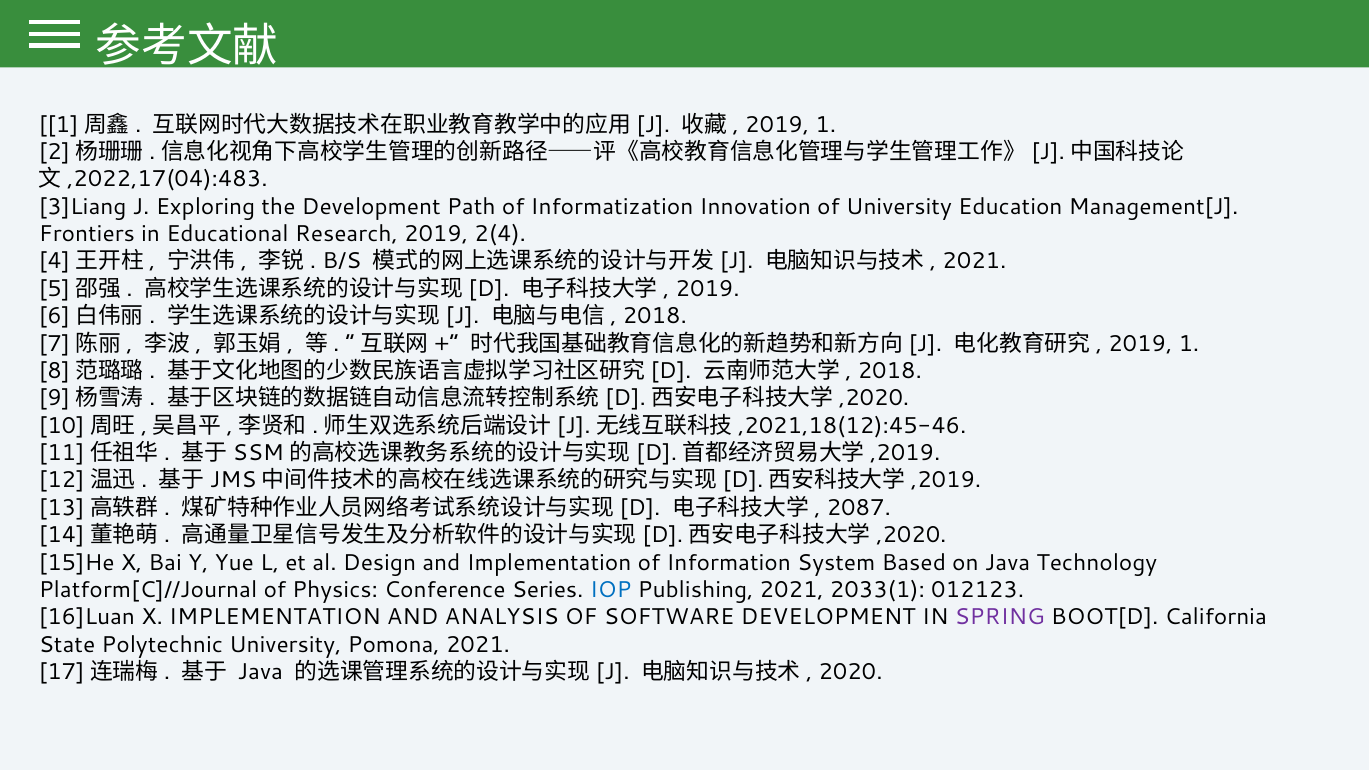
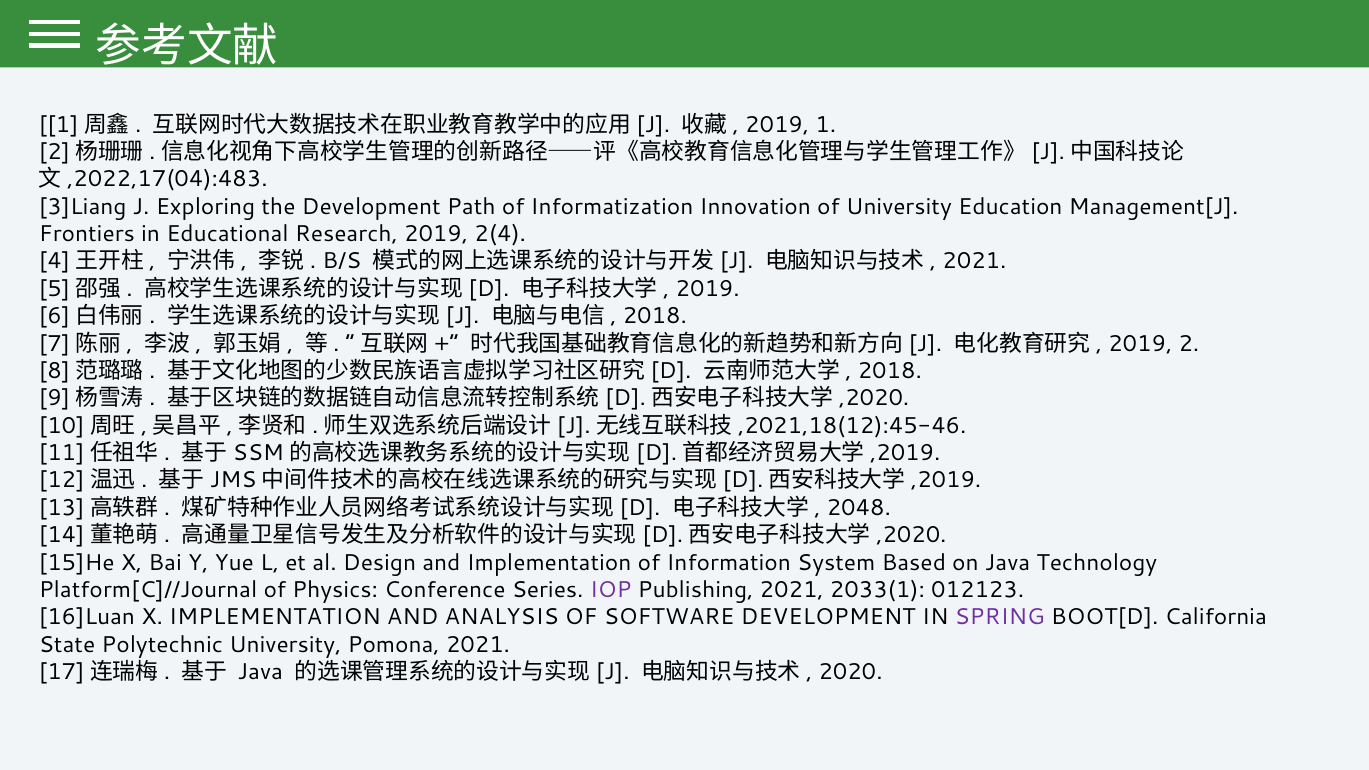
1 at (1189, 344): 1 -> 2
2087: 2087 -> 2048
IOP colour: blue -> purple
